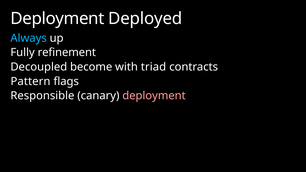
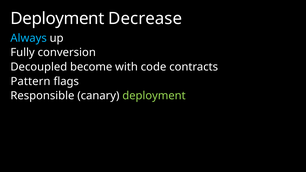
Deployed: Deployed -> Decrease
refinement: refinement -> conversion
triad: triad -> code
deployment at (154, 96) colour: pink -> light green
